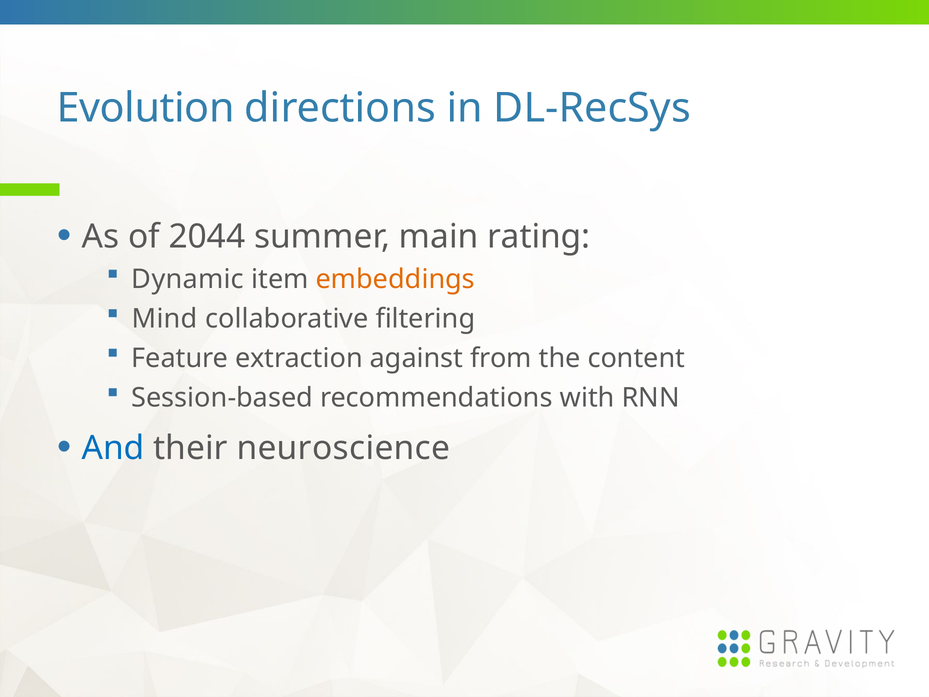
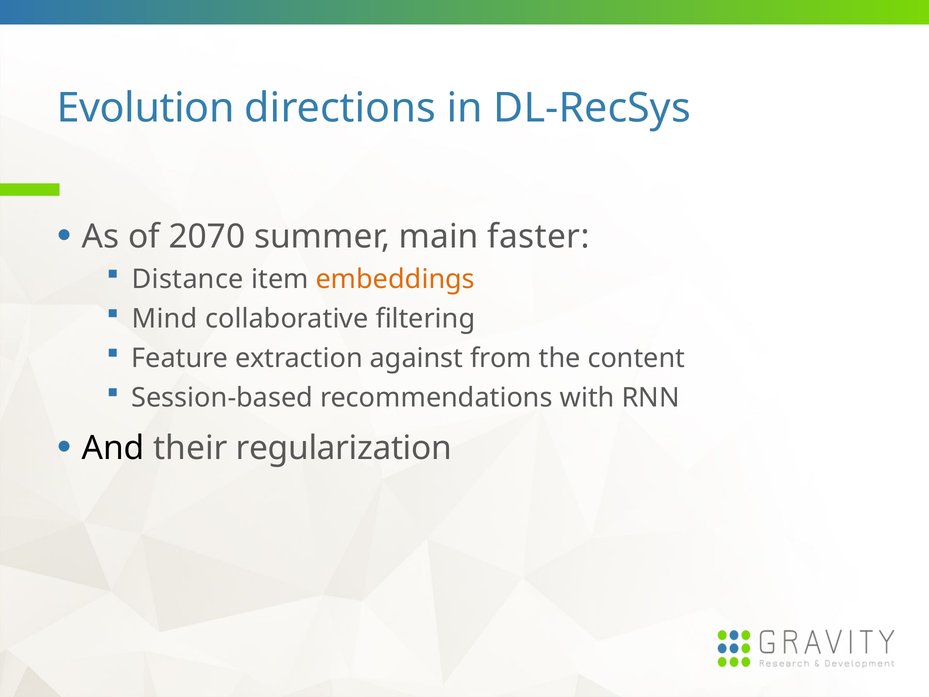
2044: 2044 -> 2070
rating: rating -> faster
Dynamic: Dynamic -> Distance
And colour: blue -> black
neuroscience: neuroscience -> regularization
